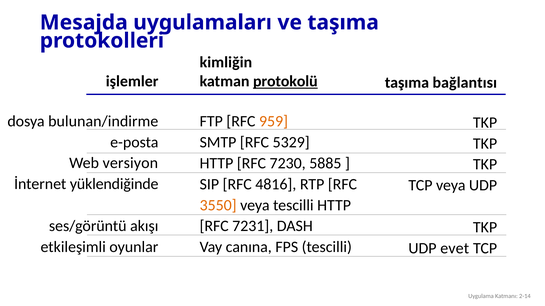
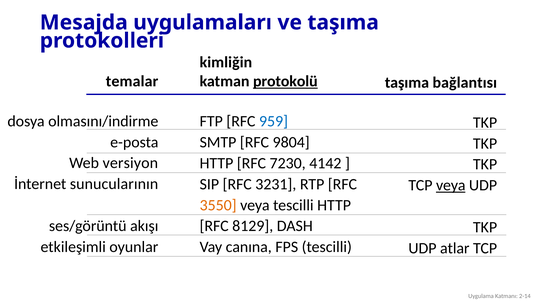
işlemler: işlemler -> temalar
bulunan/indirme: bulunan/indirme -> olmasını/indirme
959 colour: orange -> blue
5329: 5329 -> 9804
5885: 5885 -> 4142
yüklendiğinde: yüklendiğinde -> sunucularının
4816: 4816 -> 3231
veya at (451, 186) underline: none -> present
7231: 7231 -> 8129
evet: evet -> atlar
